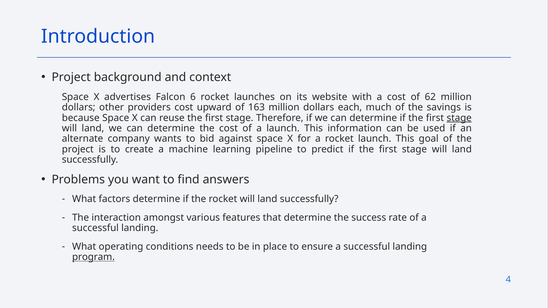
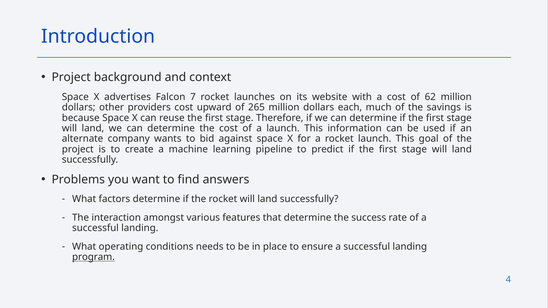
6: 6 -> 7
163: 163 -> 265
stage at (459, 118) underline: present -> none
